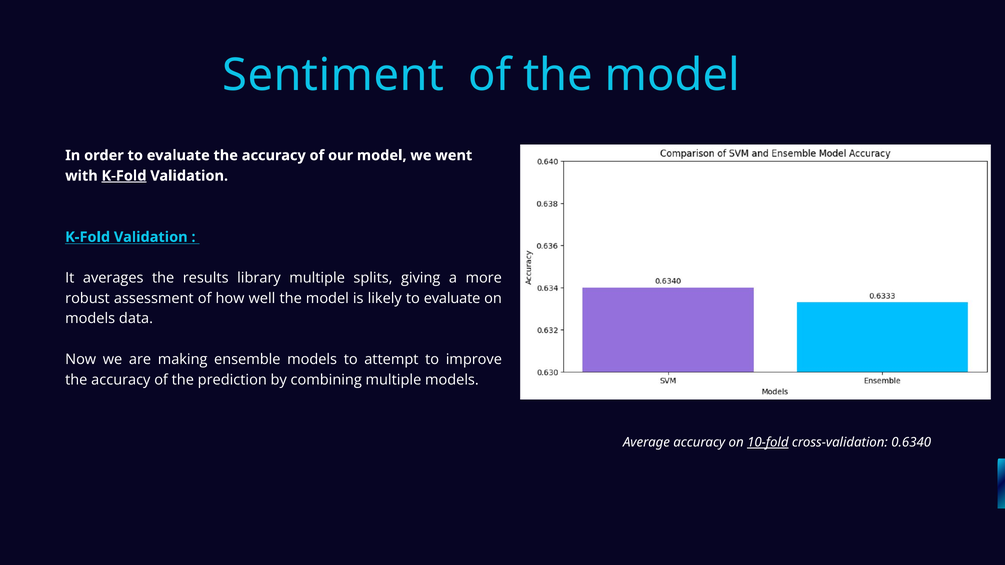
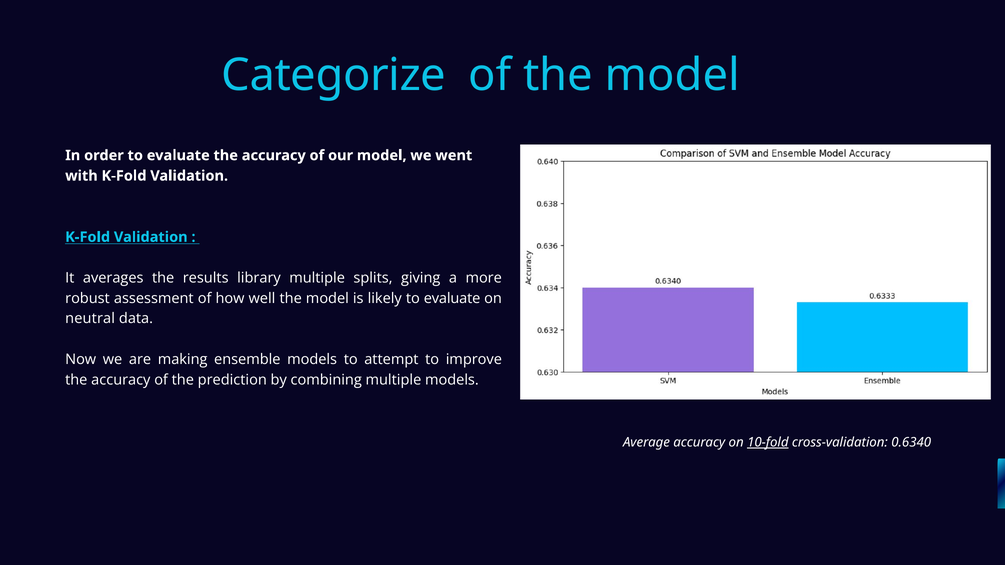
Sentiment: Sentiment -> Categorize
K-Fold at (124, 176) underline: present -> none
models at (90, 319): models -> neutral
